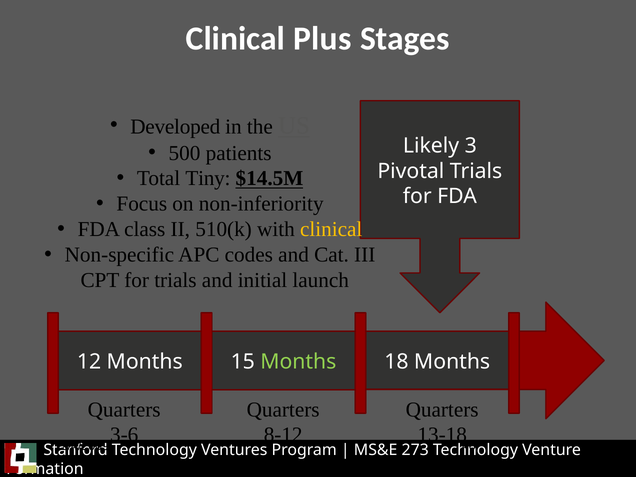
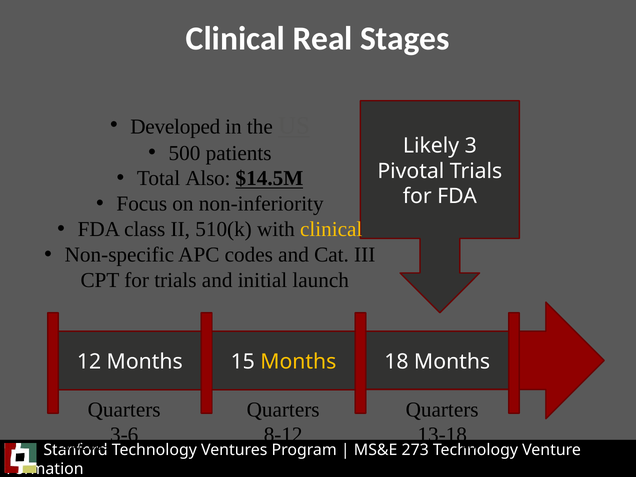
Plus: Plus -> Real
Tiny: Tiny -> Also
Months at (298, 362) colour: light green -> yellow
